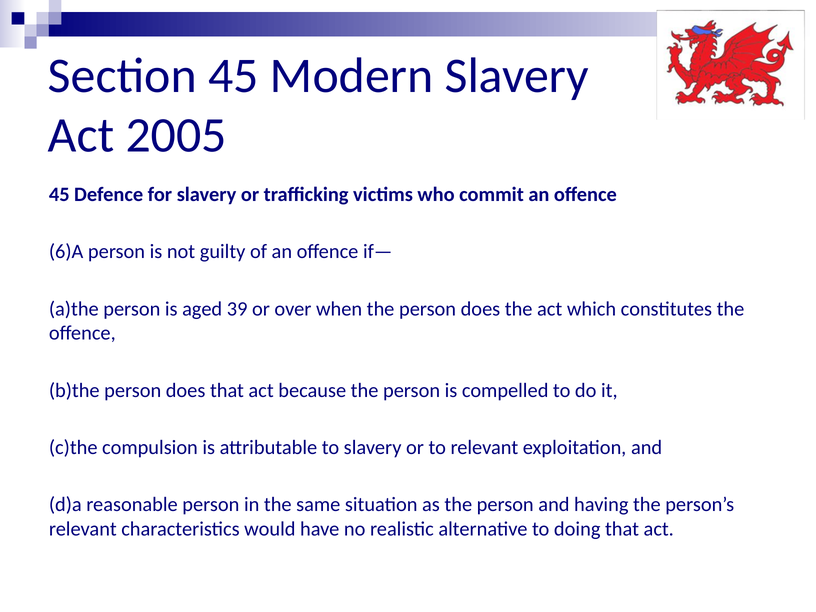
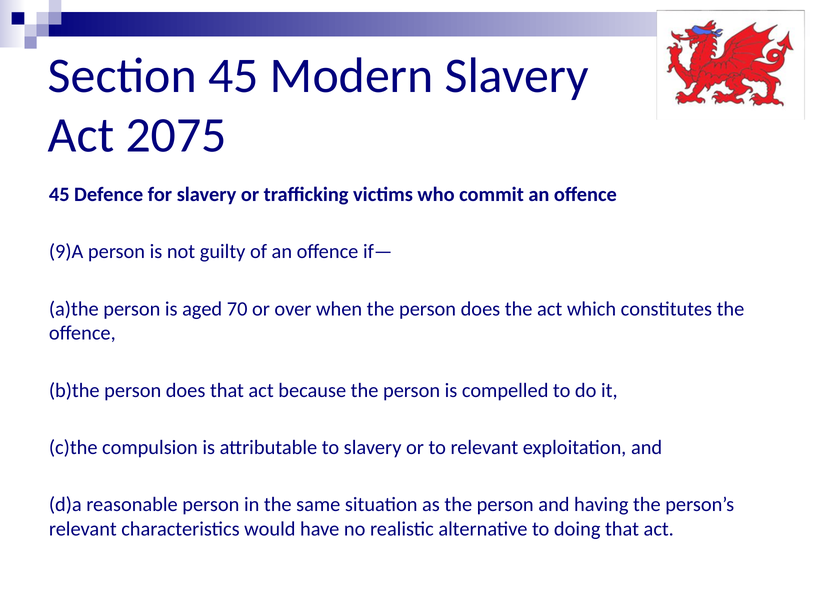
2005: 2005 -> 2075
6)A: 6)A -> 9)A
39: 39 -> 70
